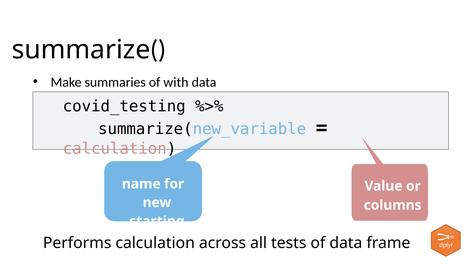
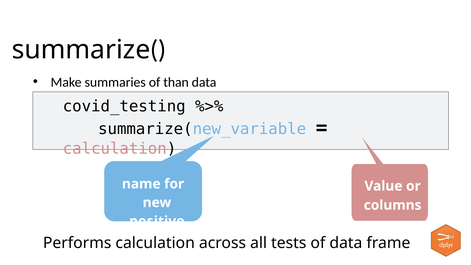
with: with -> than
starting: starting -> positive
